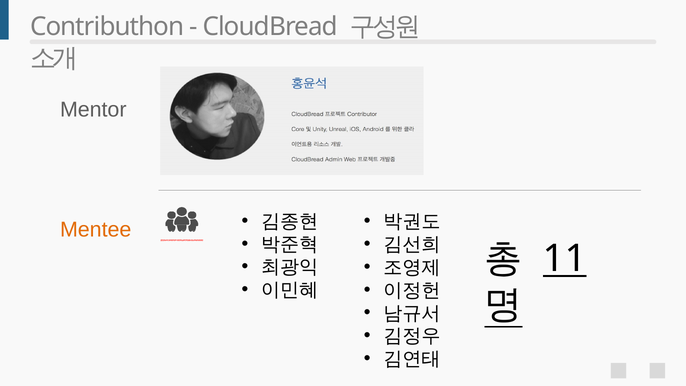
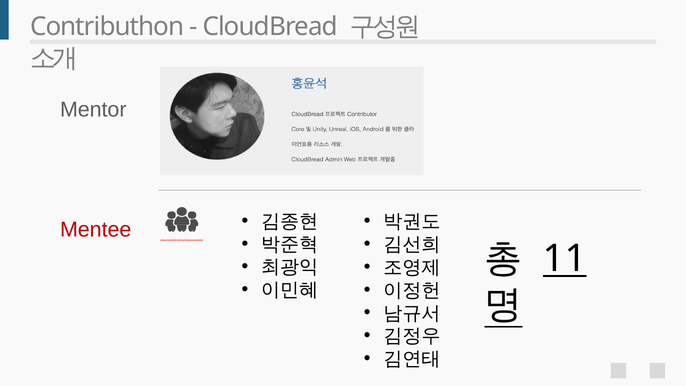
Mentee colour: orange -> red
